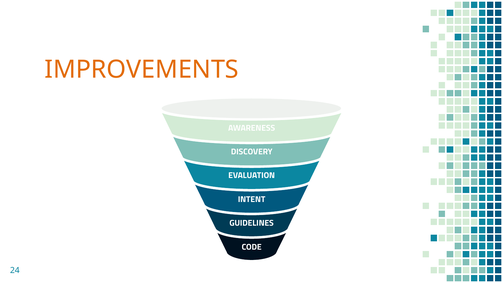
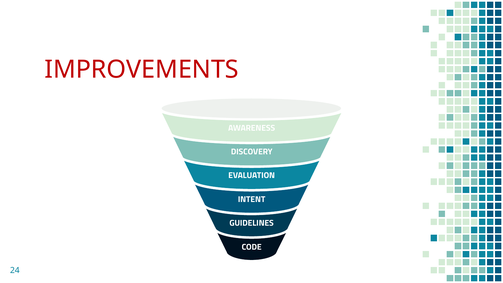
IMPROVEMENTS colour: orange -> red
